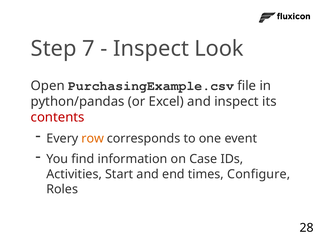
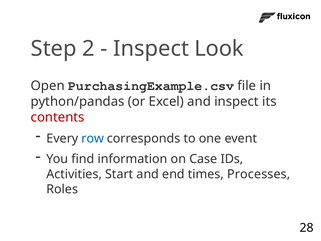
7: 7 -> 2
row colour: orange -> blue
Configure: Configure -> Processes
